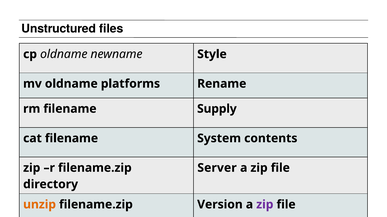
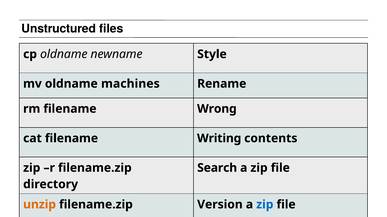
platforms: platforms -> machines
Supply: Supply -> Wrong
System: System -> Writing
Server: Server -> Search
zip at (265, 205) colour: purple -> blue
